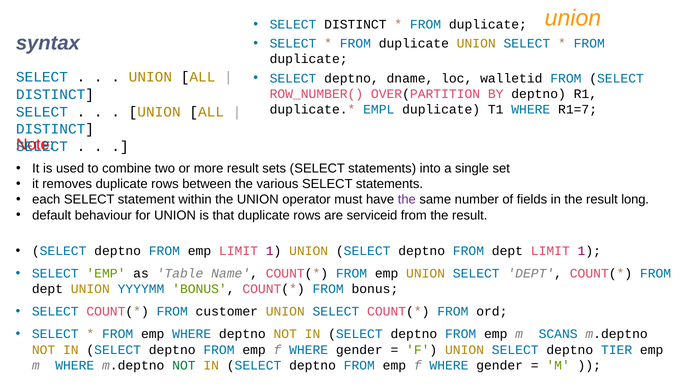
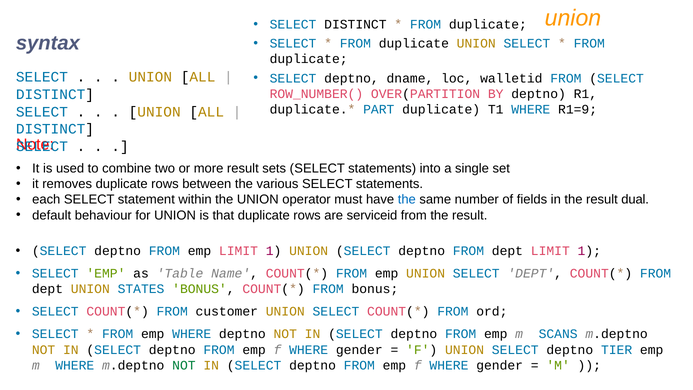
EMPL: EMPL -> PART
R1=7: R1=7 -> R1=9
the at (407, 200) colour: purple -> blue
long: long -> dual
YYYYMM: YYYYMM -> STATES
